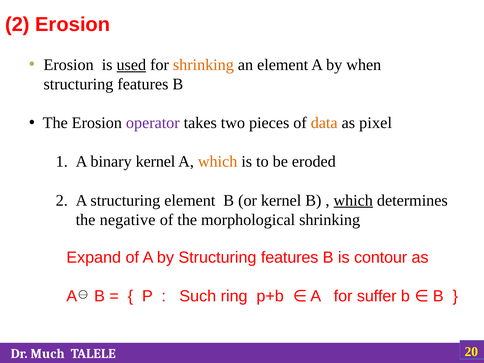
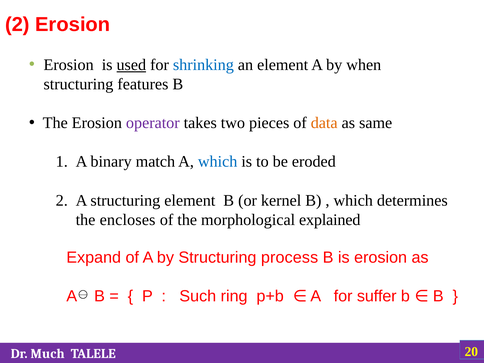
shrinking at (203, 65) colour: orange -> blue
pixel: pixel -> same
binary kernel: kernel -> match
which at (218, 162) colour: orange -> blue
which at (353, 200) underline: present -> none
negative: negative -> encloses
morphological shrinking: shrinking -> explained
by Structuring features: features -> process
is contour: contour -> erosion
